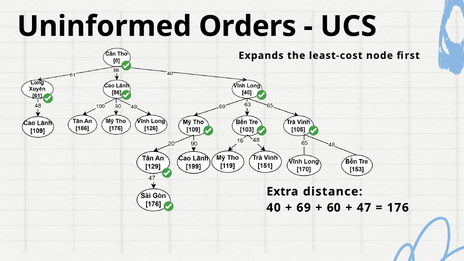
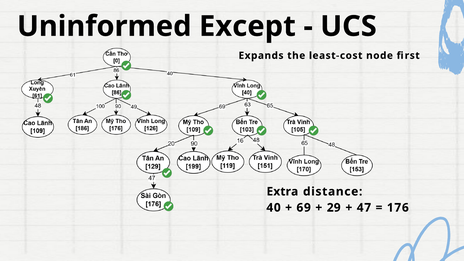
Orders: Orders -> Except
60: 60 -> 29
